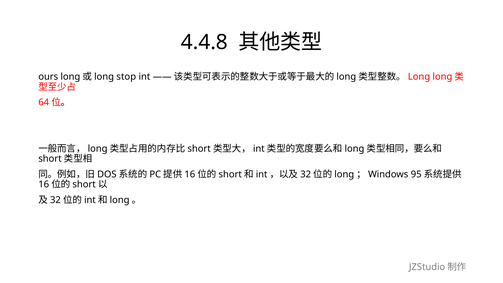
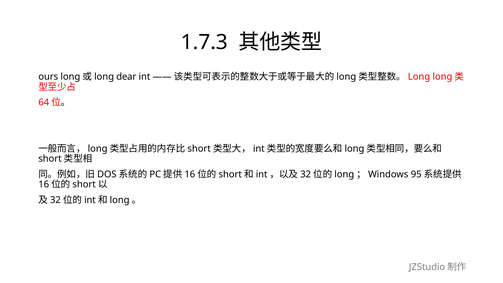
4.4.8: 4.4.8 -> 1.7.3
stop: stop -> dear
